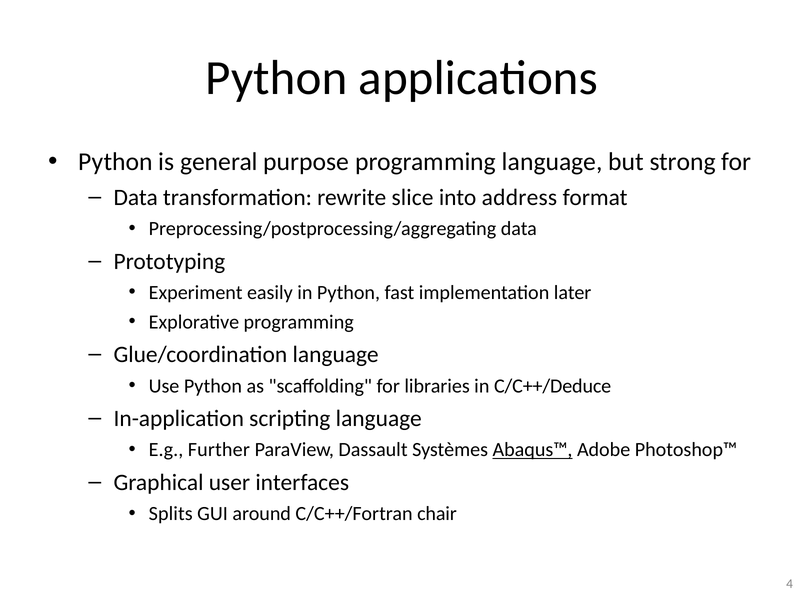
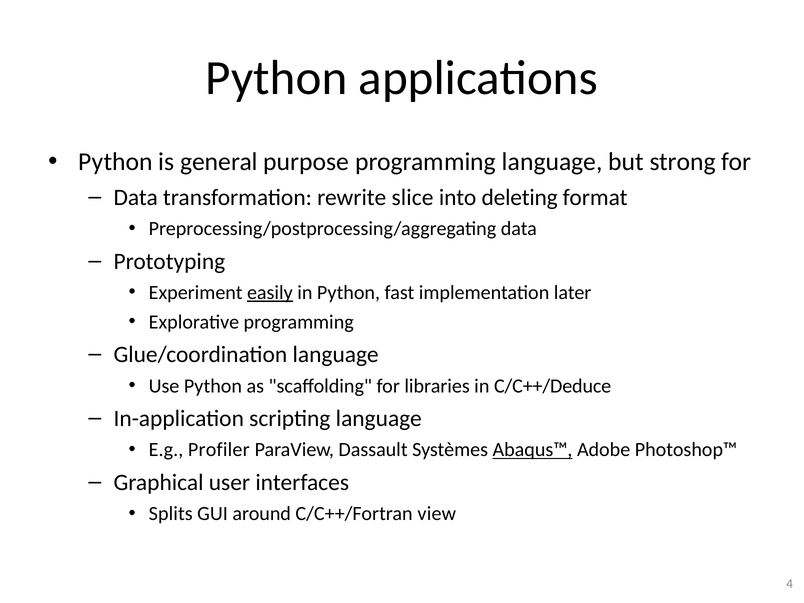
address: address -> deleting
easily underline: none -> present
Further: Further -> Profiler
chair: chair -> view
